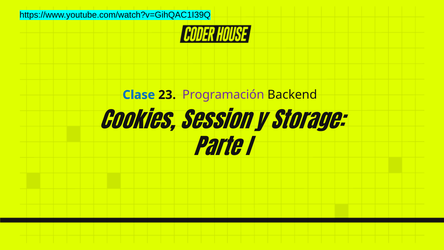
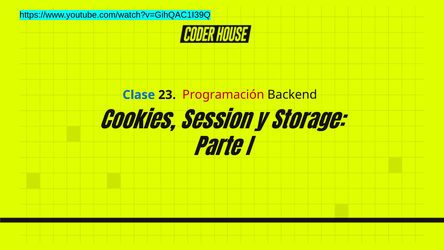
Programación colour: purple -> red
